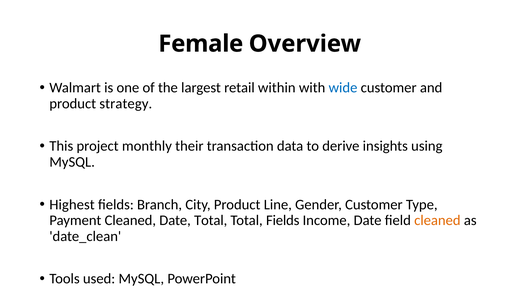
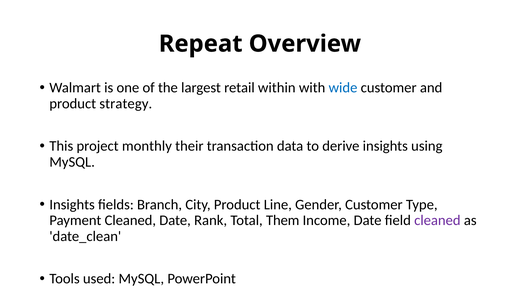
Female: Female -> Repeat
Highest at (72, 204): Highest -> Insights
Date Total: Total -> Rank
Total Fields: Fields -> Them
cleaned at (437, 220) colour: orange -> purple
